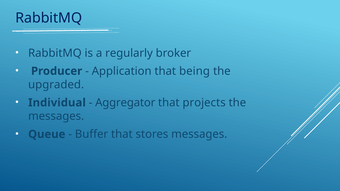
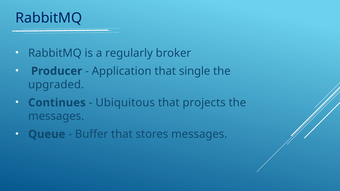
being: being -> single
Individual: Individual -> Continues
Aggregator: Aggregator -> Ubiquitous
